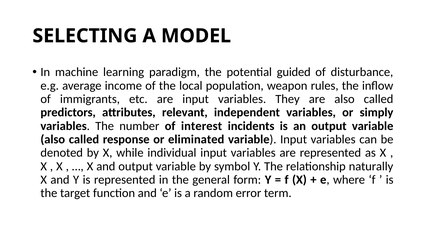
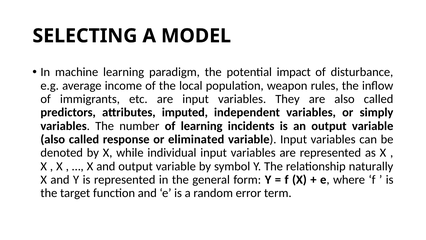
guided: guided -> impact
relevant: relevant -> imputed
of interest: interest -> learning
